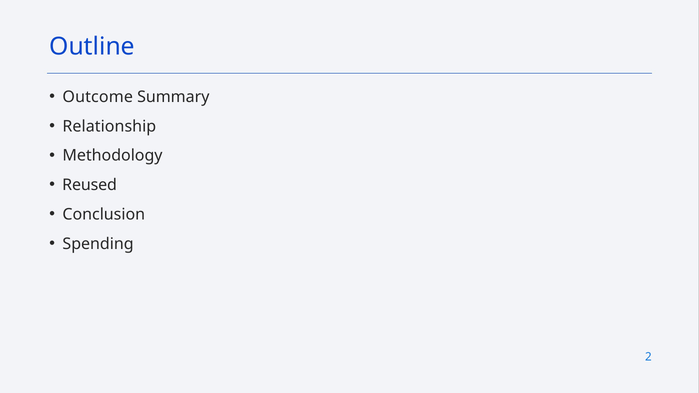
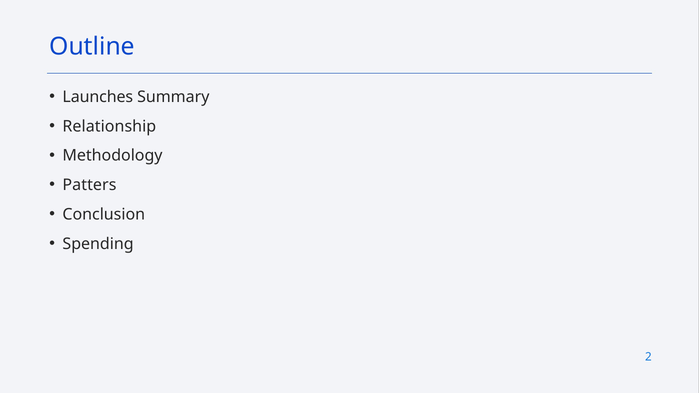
Outcome: Outcome -> Launches
Reused: Reused -> Patters
